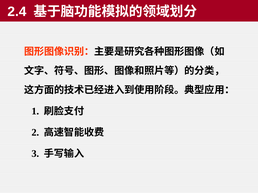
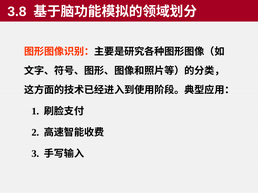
2.4: 2.4 -> 3.8
